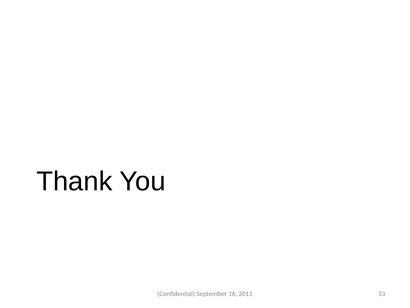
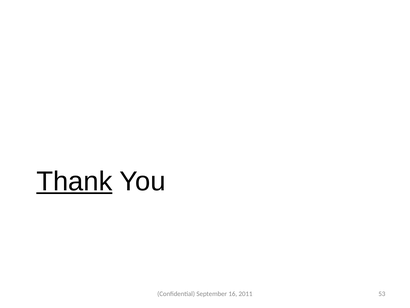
Thank underline: none -> present
